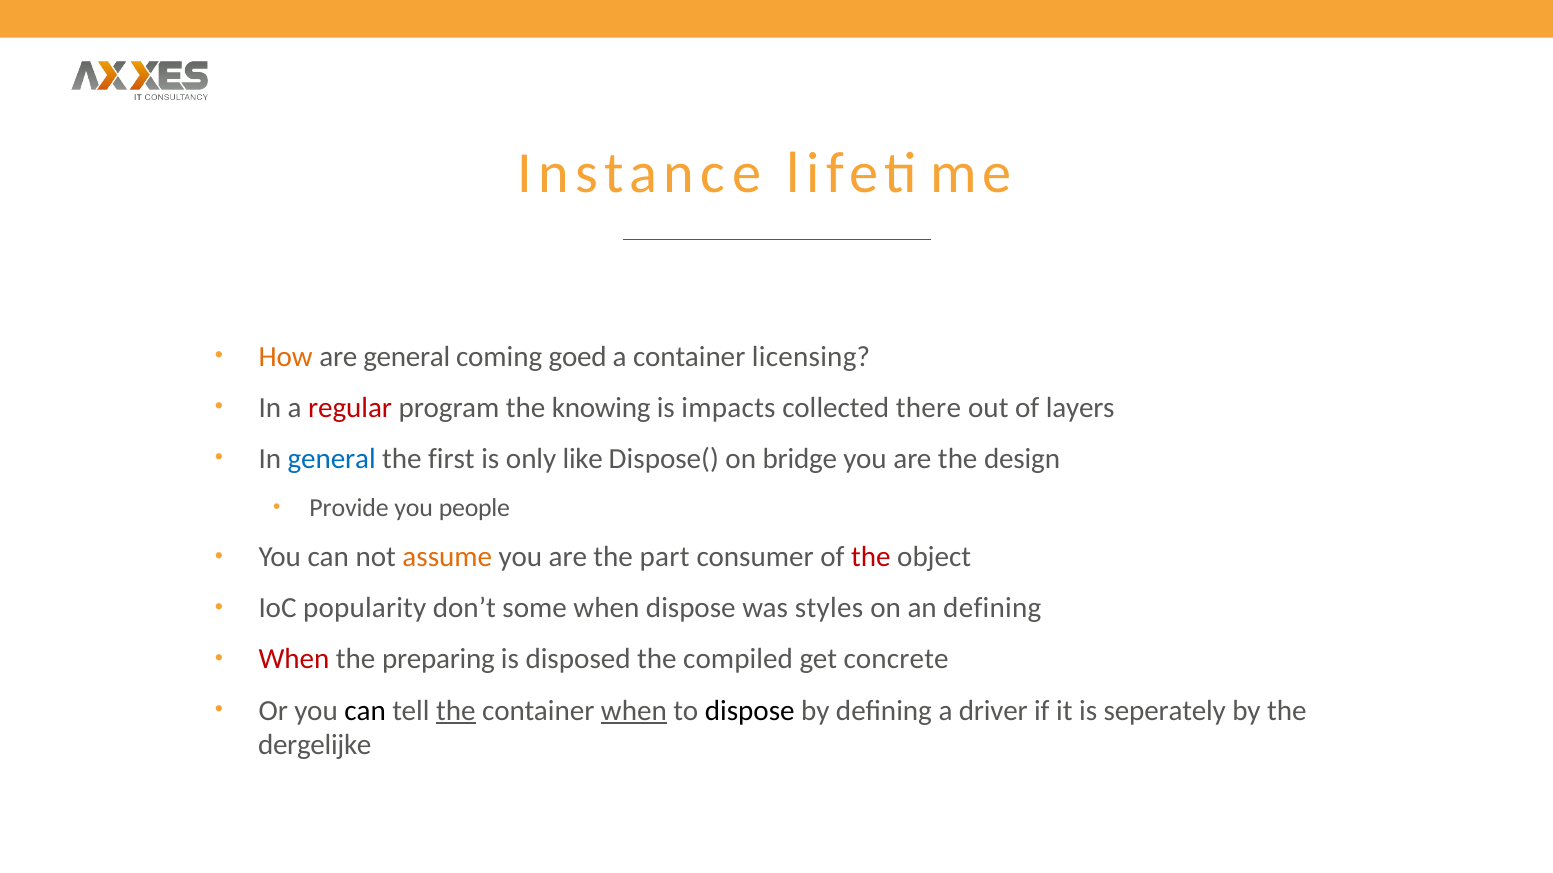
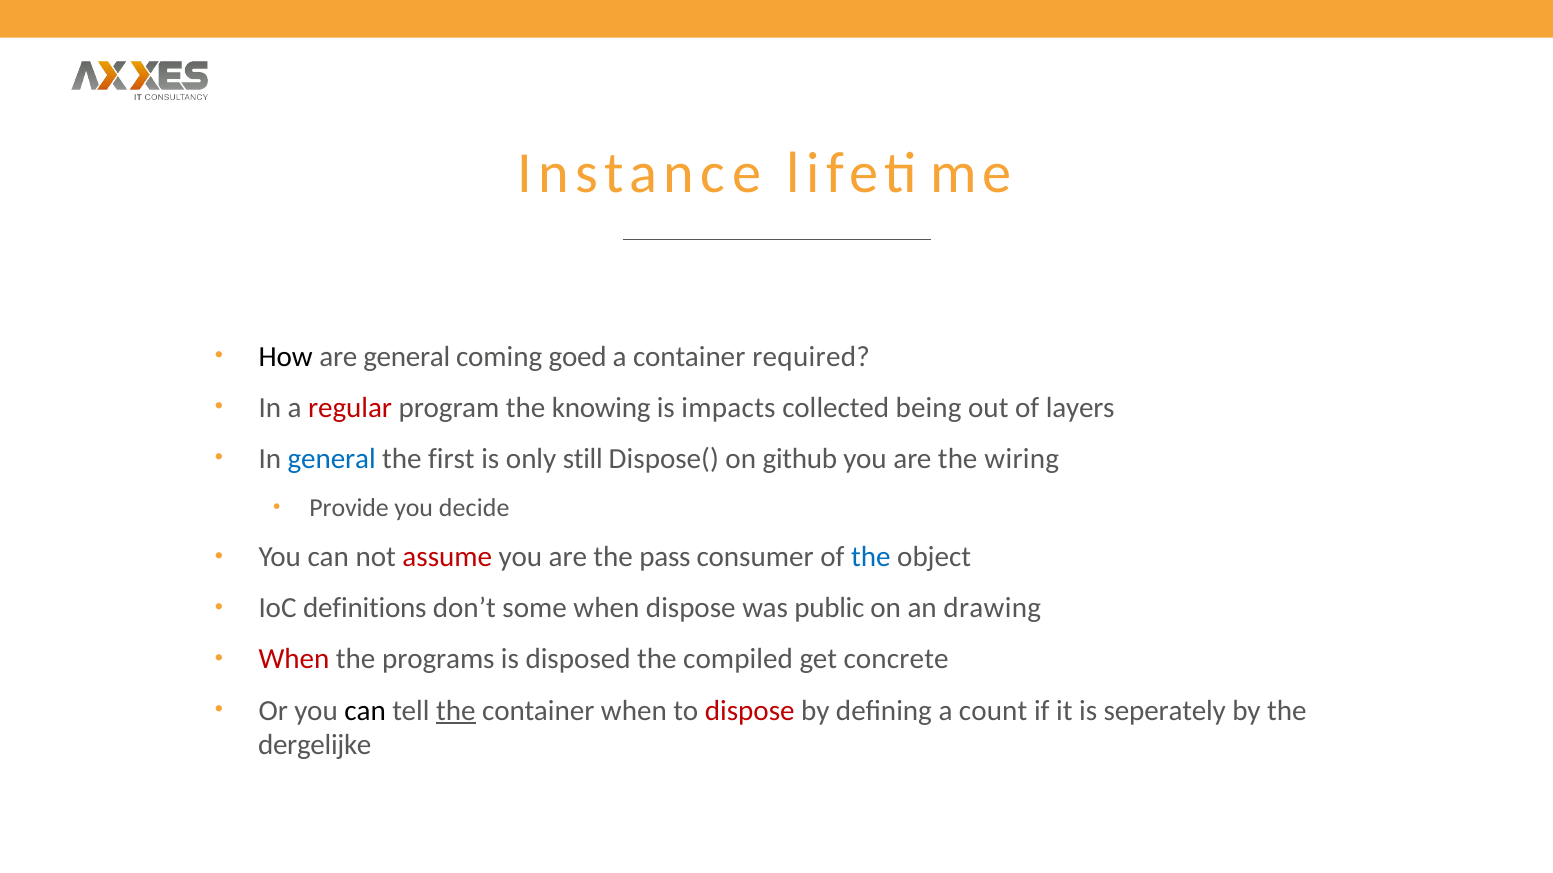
How colour: orange -> black
licensing: licensing -> required
there: there -> being
like: like -> still
bridge: bridge -> github
design: design -> wiring
people: people -> decide
assume colour: orange -> red
part: part -> pass
the at (871, 558) colour: red -> blue
popularity: popularity -> definitions
styles: styles -> public
an defining: defining -> drawing
preparing: preparing -> programs
when at (634, 711) underline: present -> none
dispose at (750, 711) colour: black -> red
driver: driver -> count
